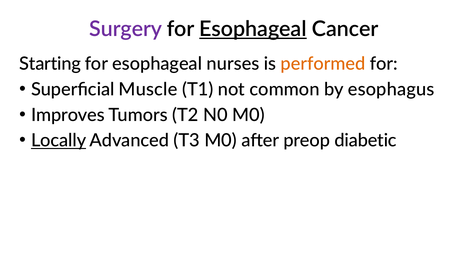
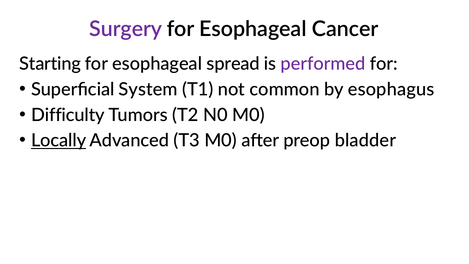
Esophageal at (253, 29) underline: present -> none
nurses: nurses -> spread
performed colour: orange -> purple
Muscle: Muscle -> System
Improves: Improves -> Difficulty
diabetic: diabetic -> bladder
